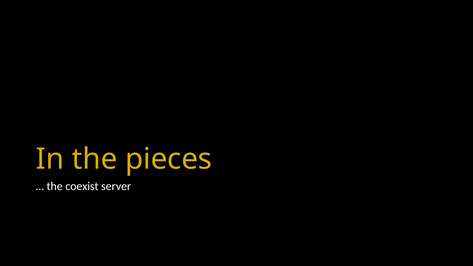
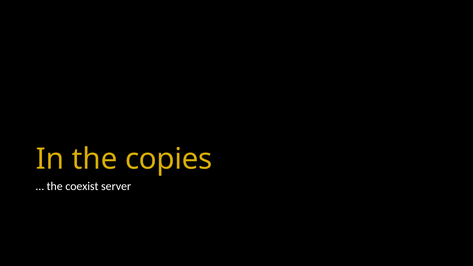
pieces: pieces -> copies
